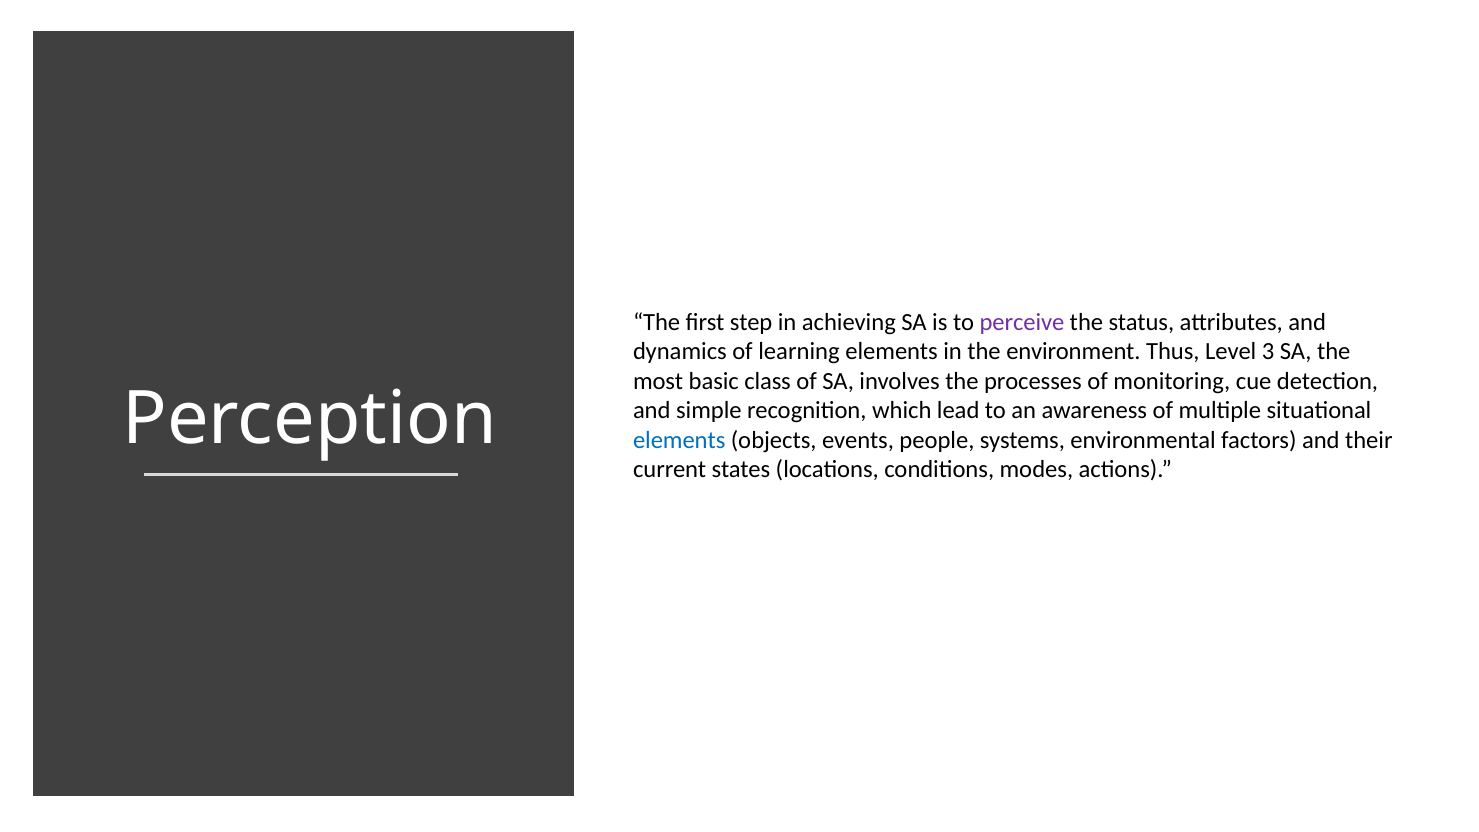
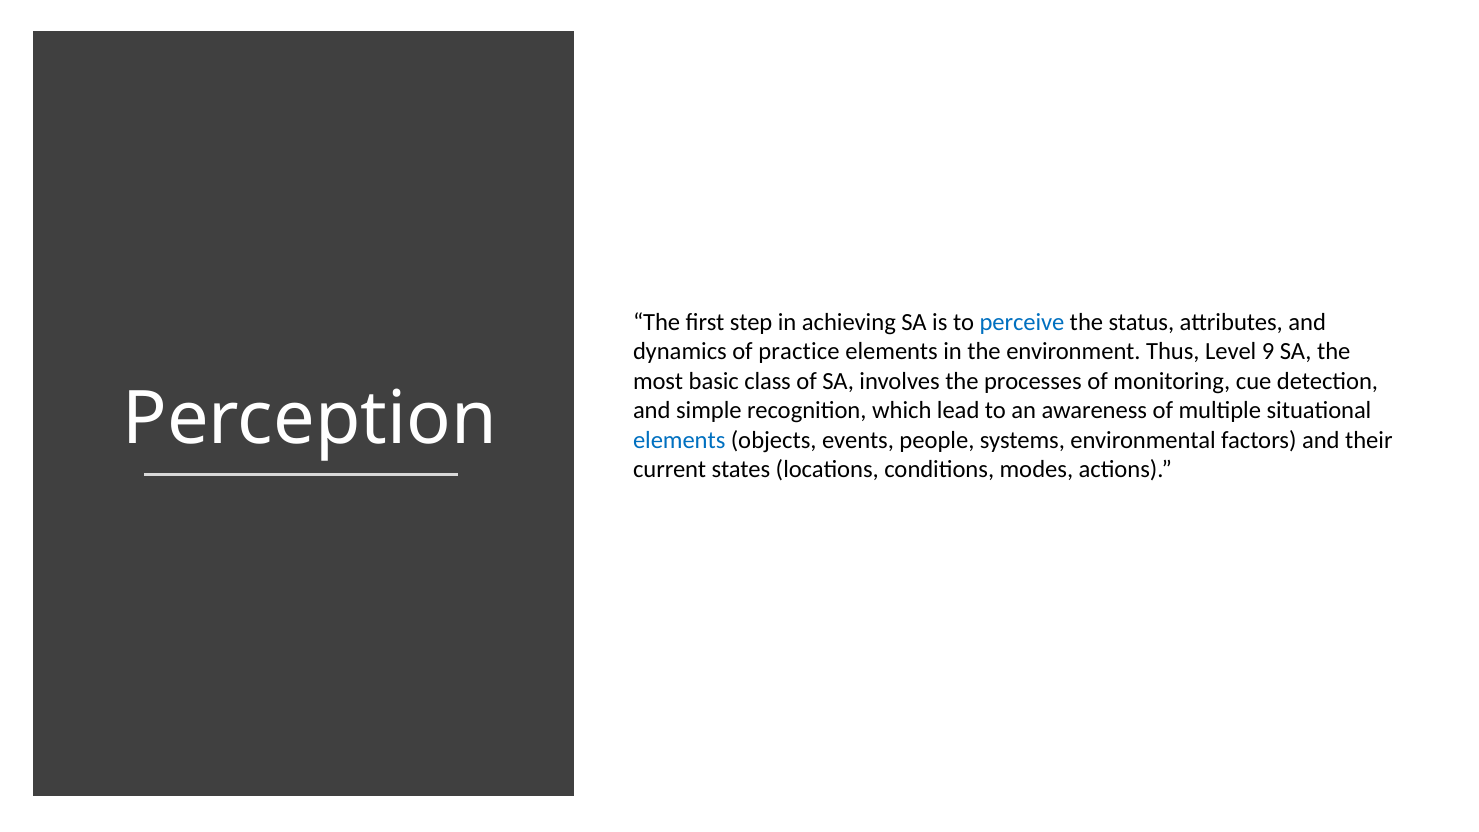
perceive colour: purple -> blue
learning: learning -> practice
3: 3 -> 9
